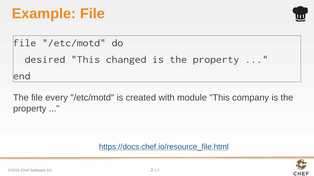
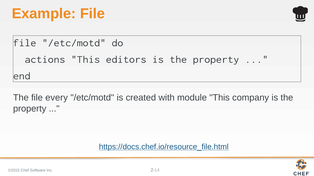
desired: desired -> actions
changed: changed -> editors
